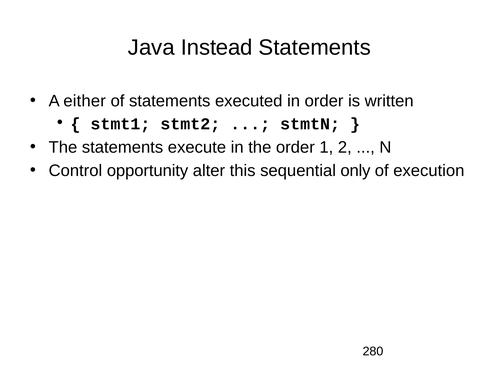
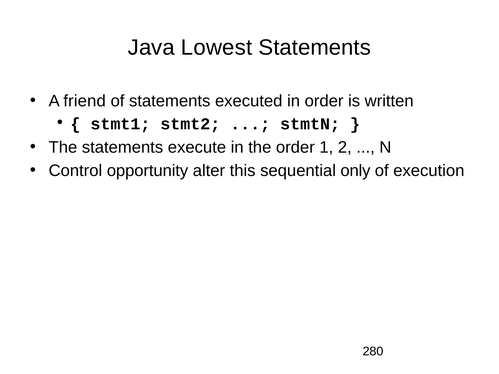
Instead: Instead -> Lowest
either: either -> friend
